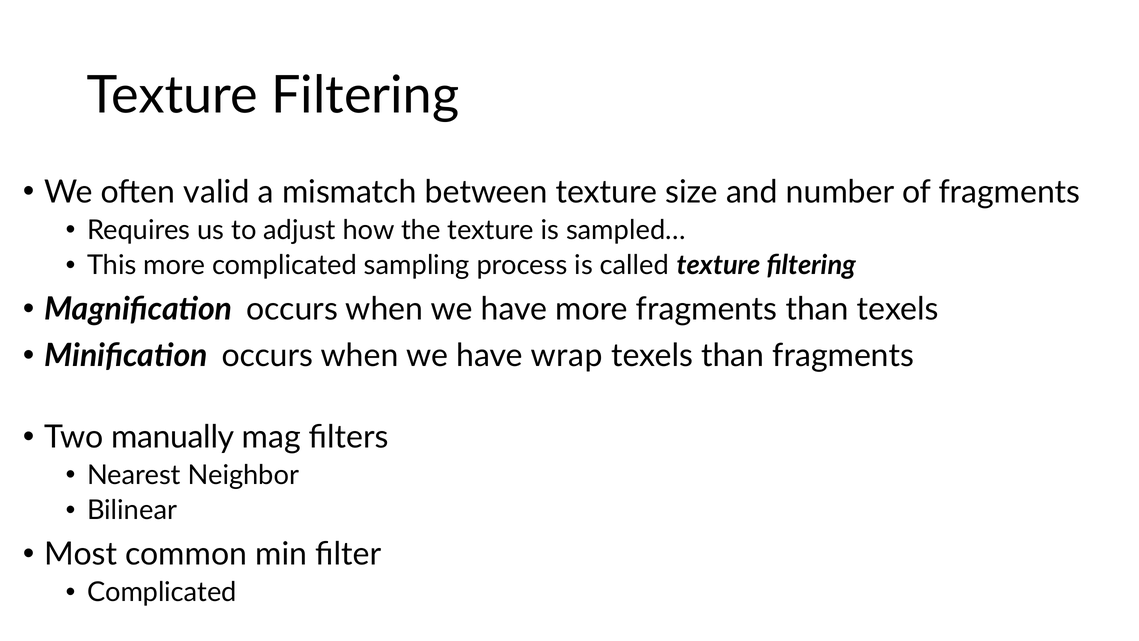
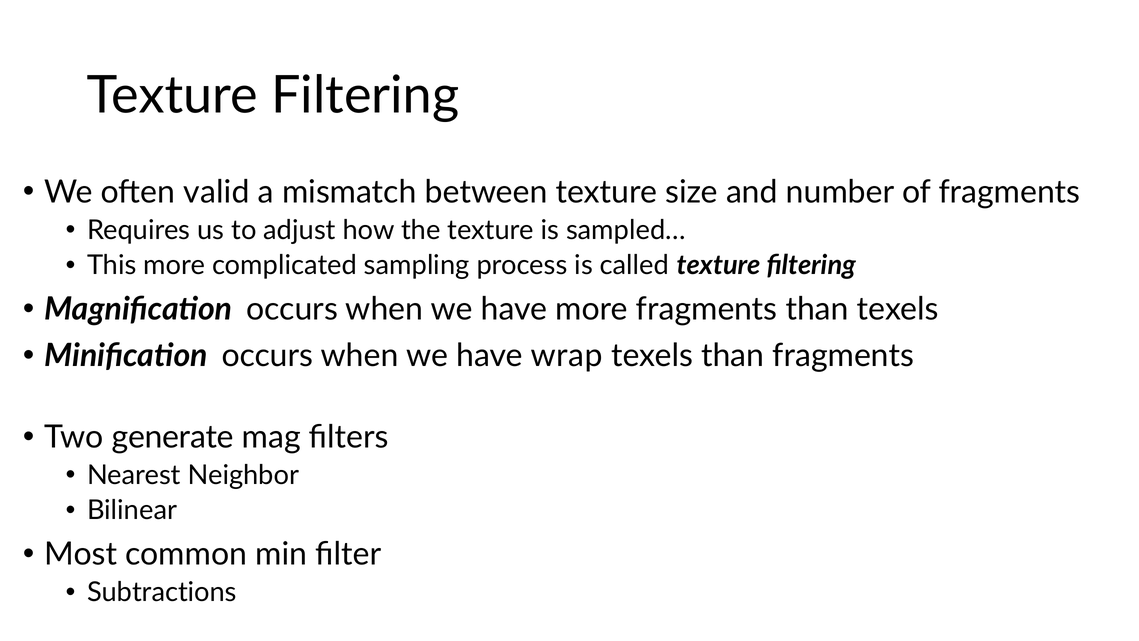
manually: manually -> generate
Complicated at (162, 592): Complicated -> Subtractions
